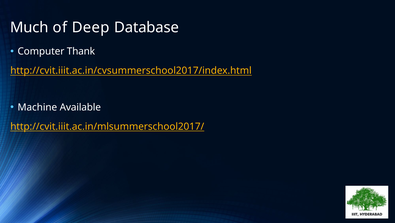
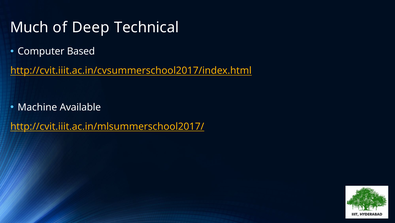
Database: Database -> Technical
Thank: Thank -> Based
